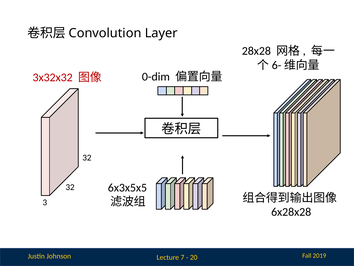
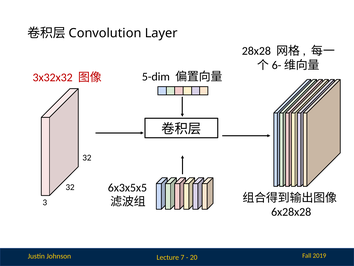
0-dim: 0-dim -> 5-dim
